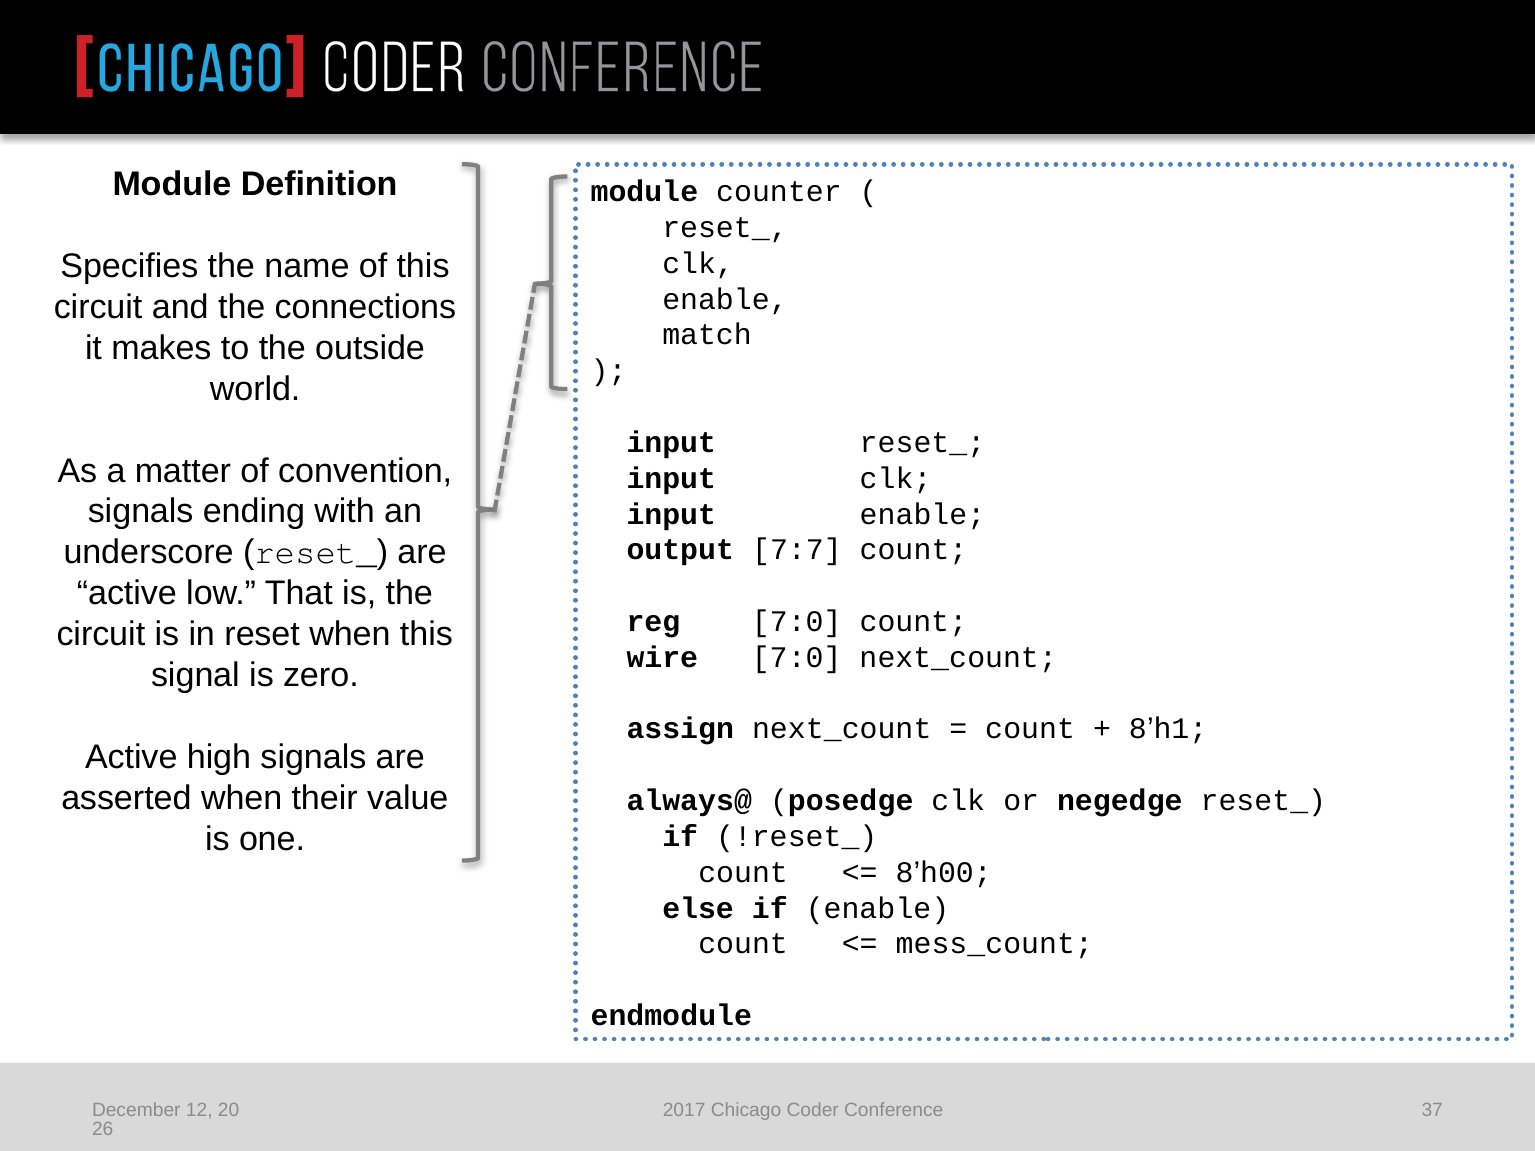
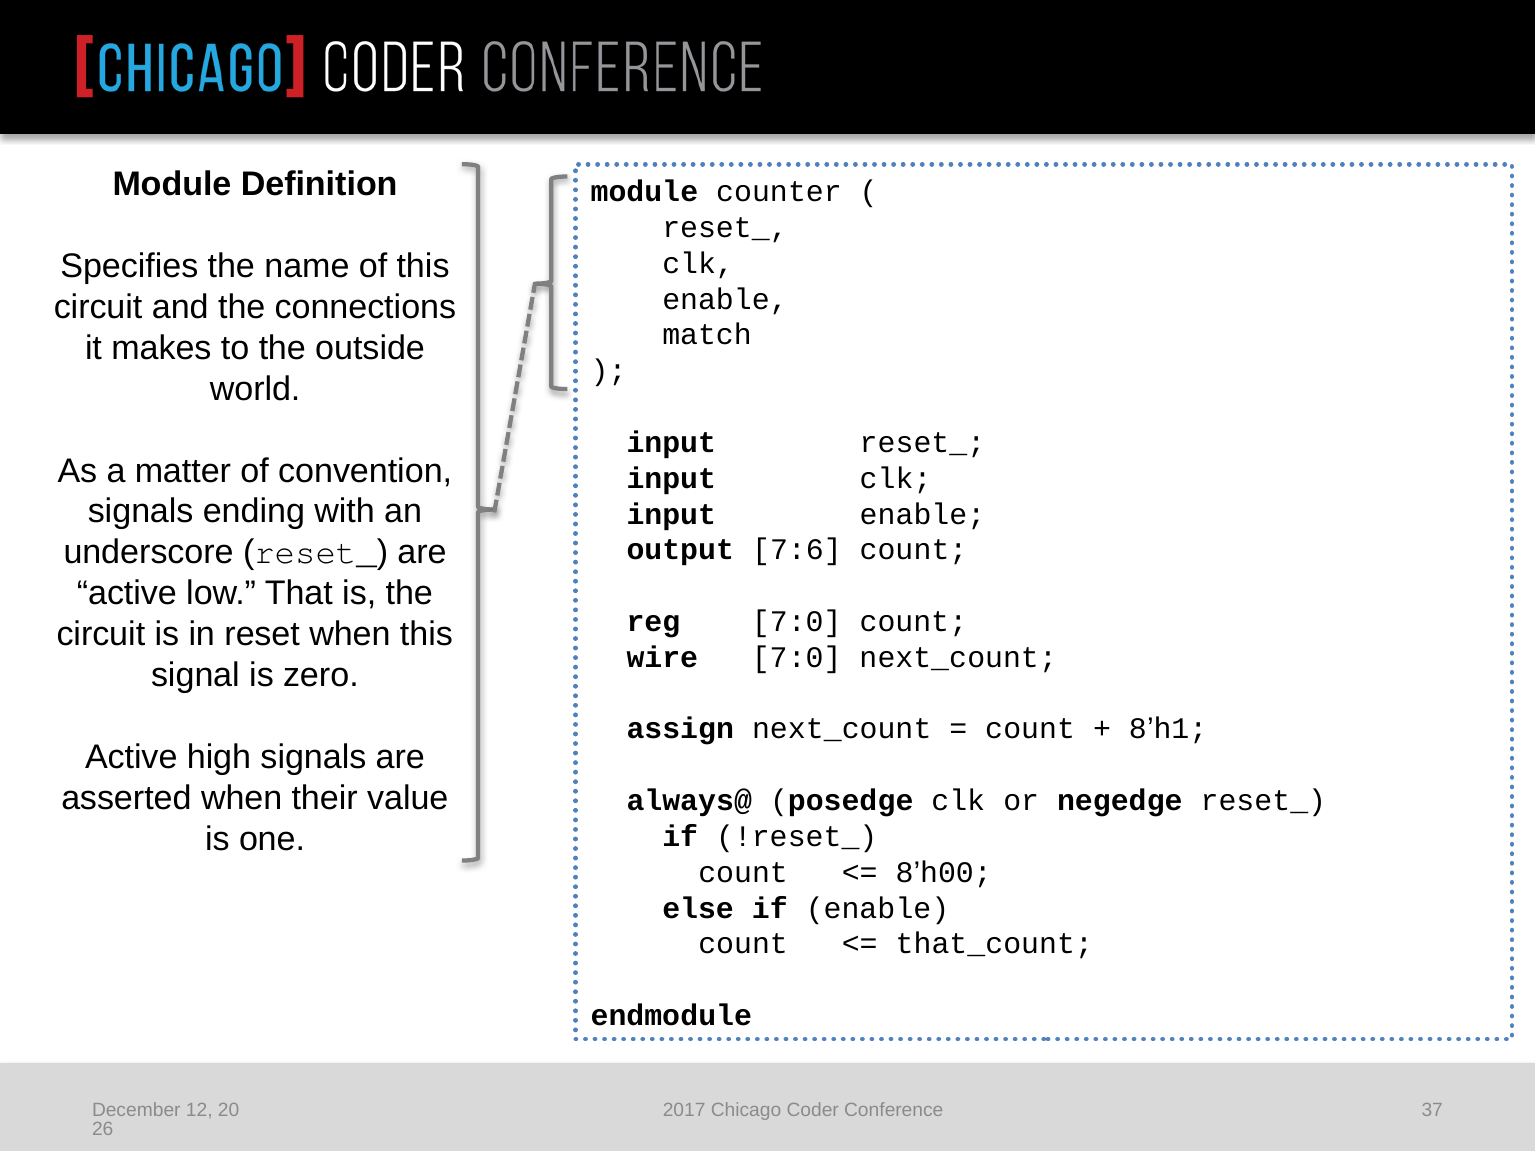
7:7: 7:7 -> 7:6
mess_count: mess_count -> that_count
